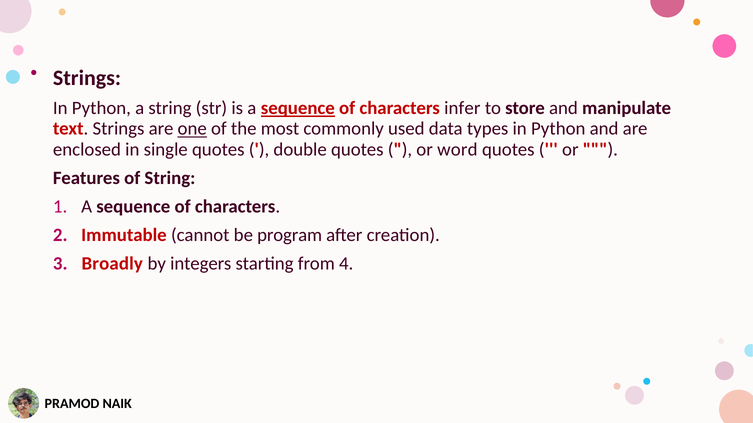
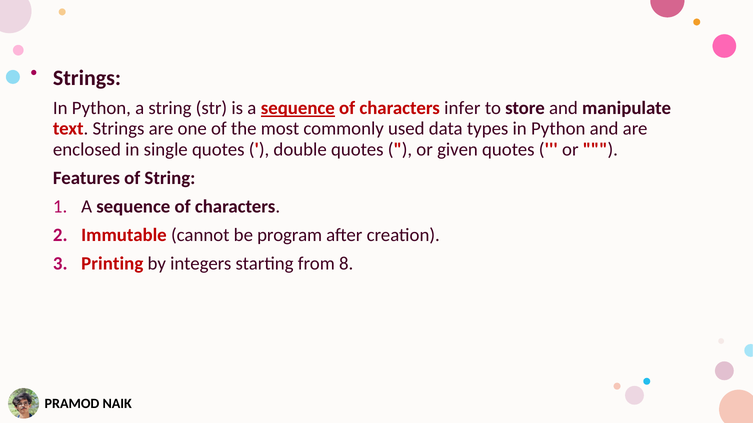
one underline: present -> none
word: word -> given
Broadly: Broadly -> Printing
4: 4 -> 8
